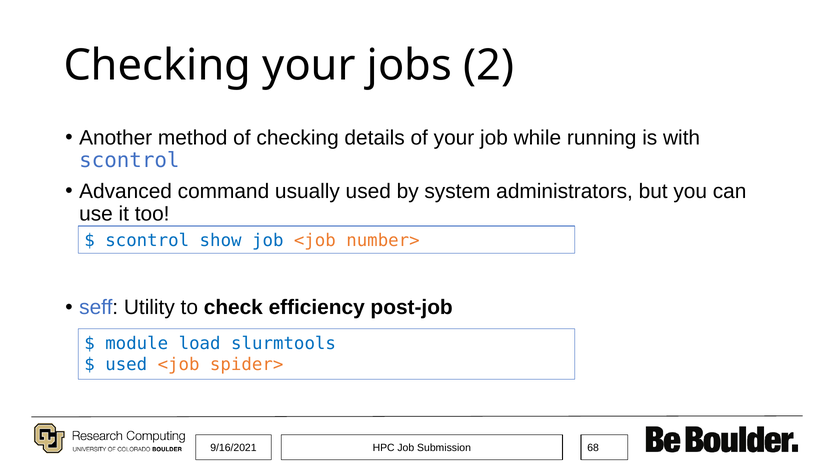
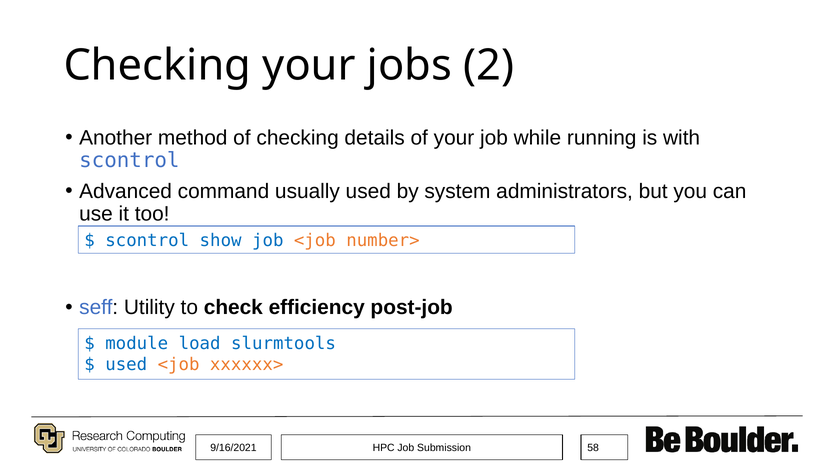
spider>: spider> -> xxxxxx>
68: 68 -> 58
